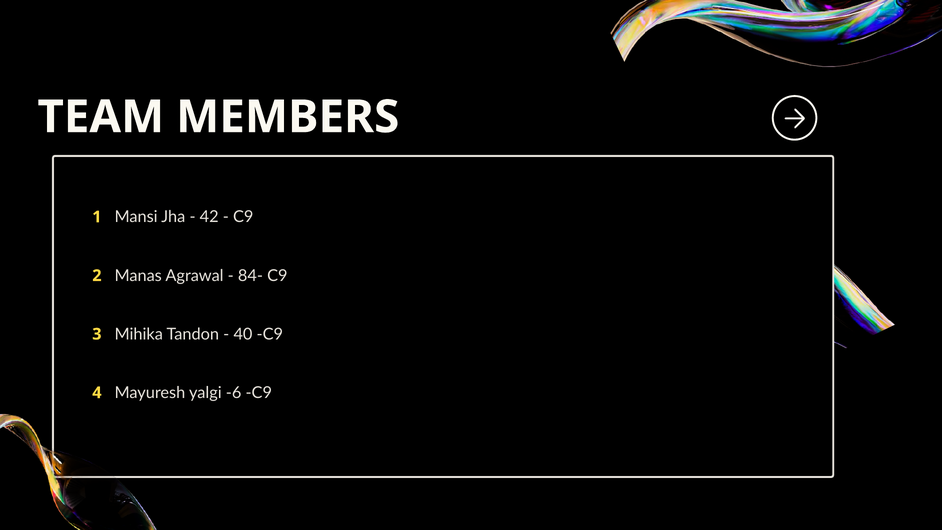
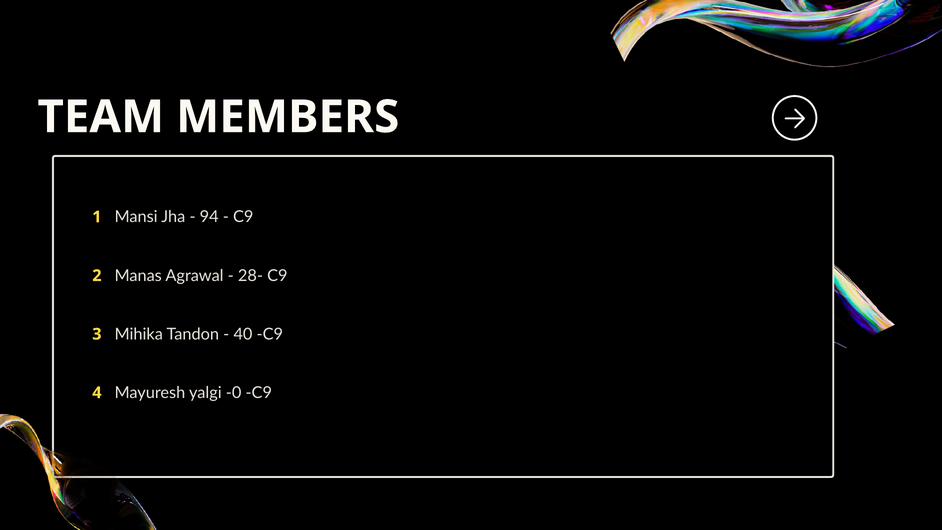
42: 42 -> 94
84-: 84- -> 28-
-6: -6 -> -0
